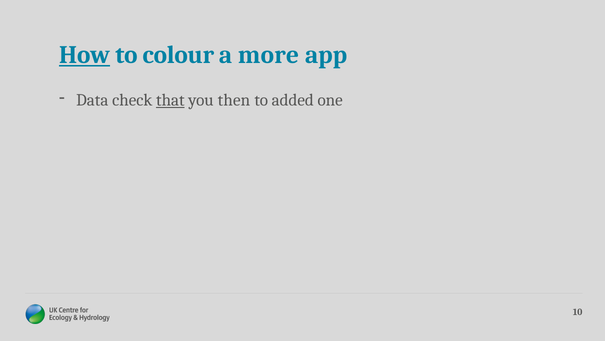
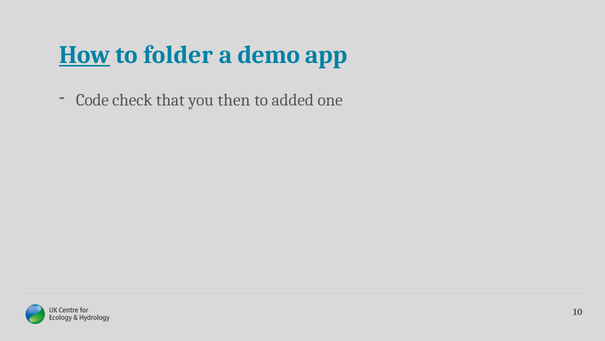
colour: colour -> folder
more: more -> demo
Data: Data -> Code
that underline: present -> none
